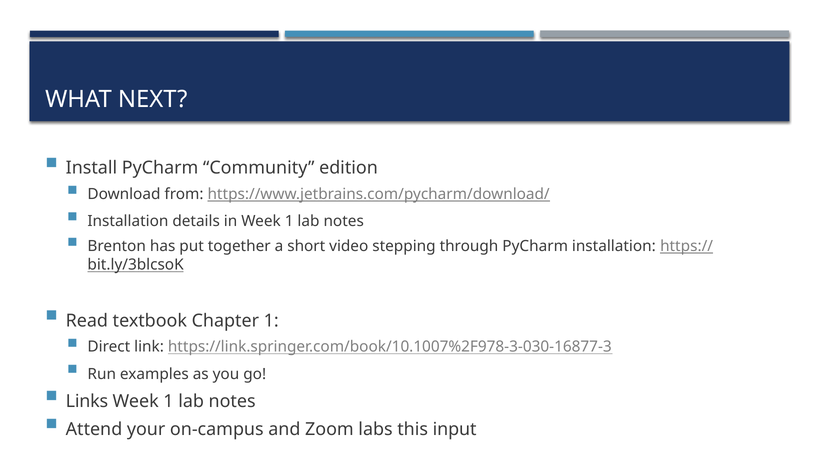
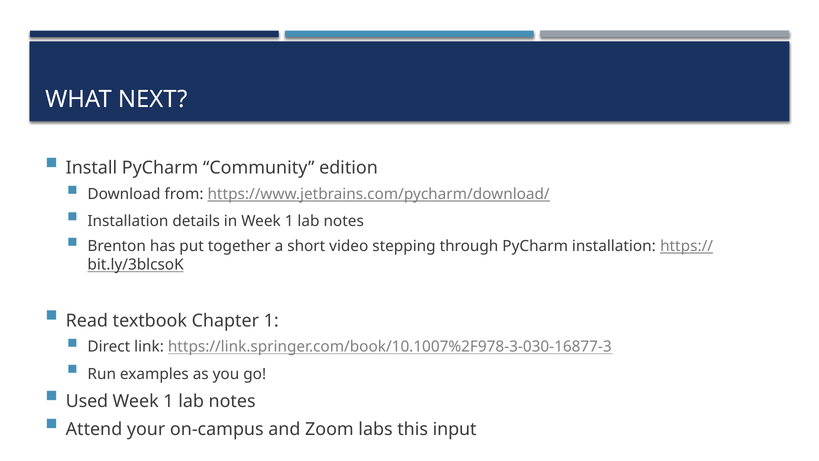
Links: Links -> Used
